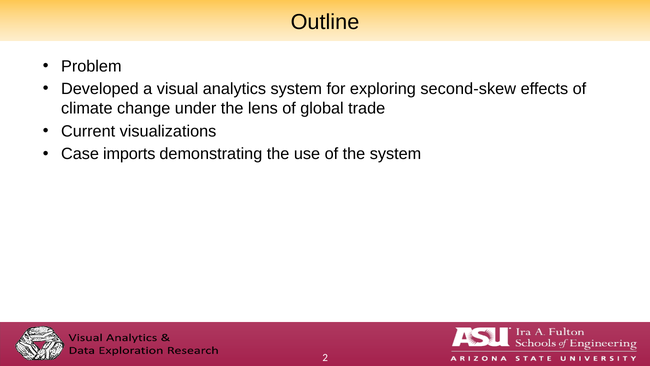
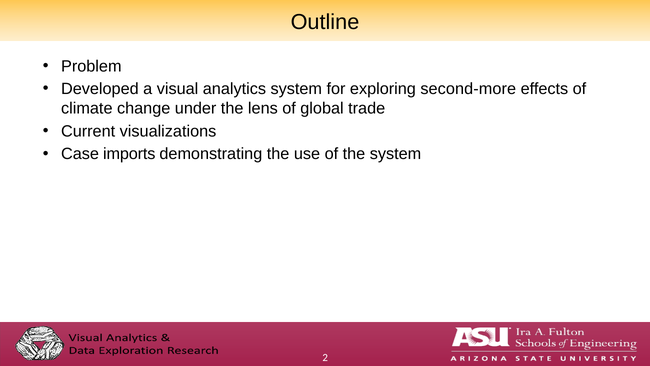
second-skew: second-skew -> second-more
